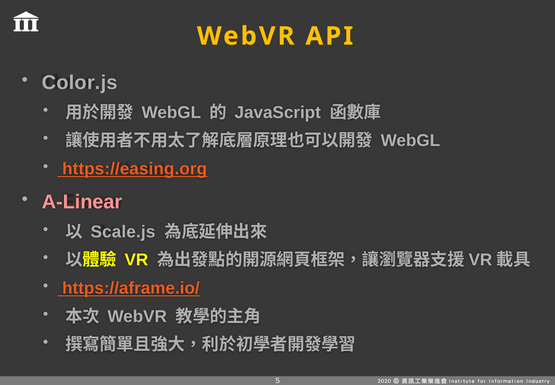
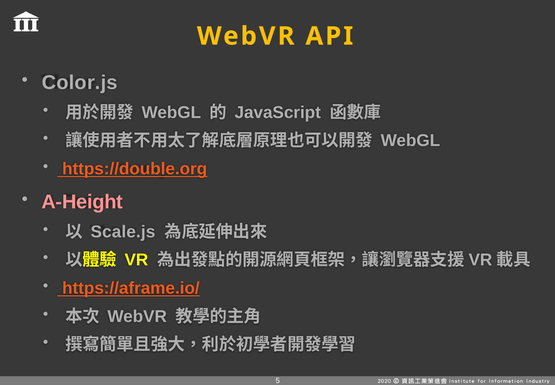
https://easing.org: https://easing.org -> https://double.org
A-Linear: A-Linear -> A-Height
